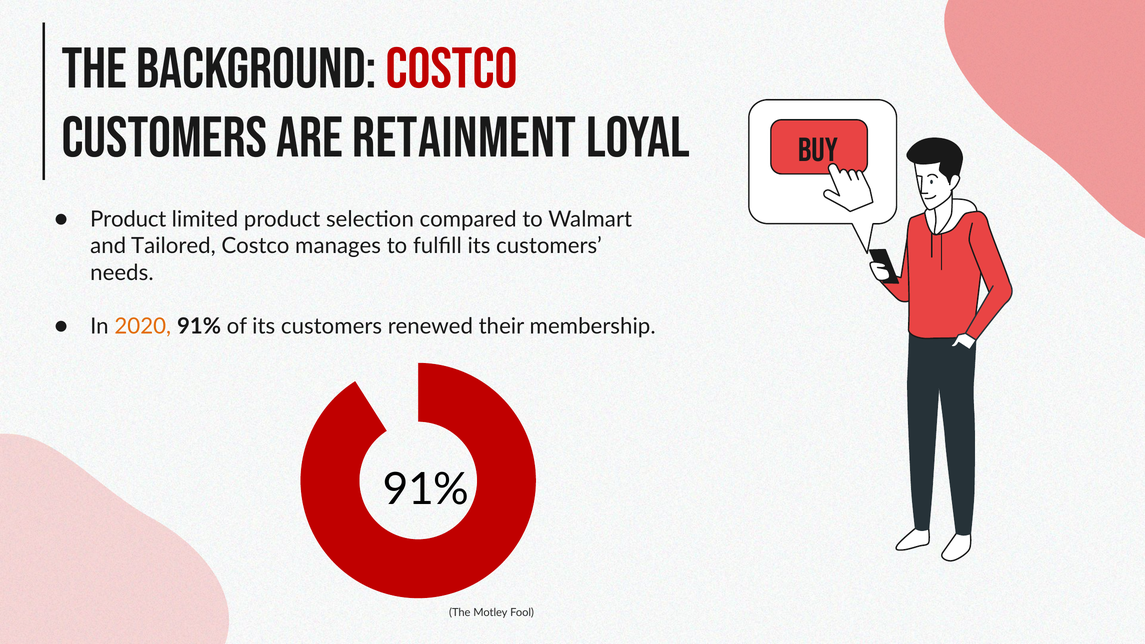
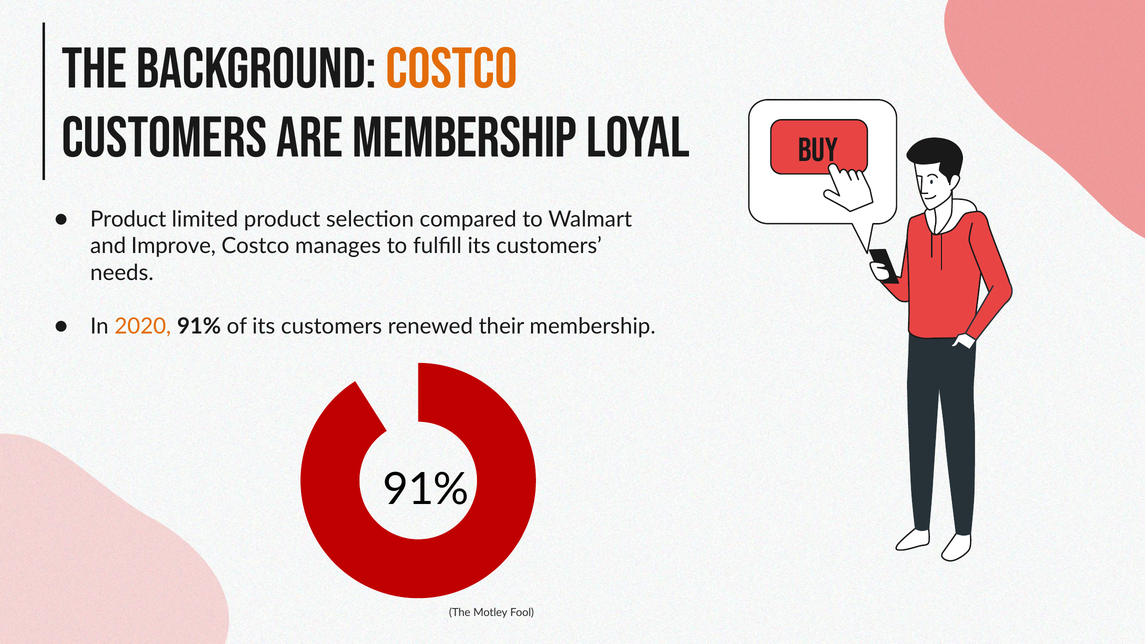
Costco at (452, 69) colour: red -> orange
are retainment: retainment -> membership
Tailored: Tailored -> Improve
